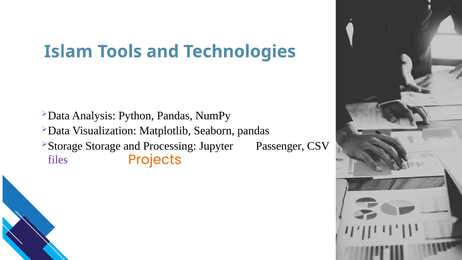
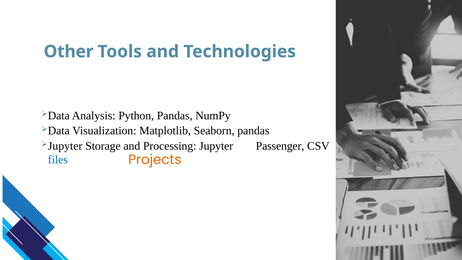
Islam: Islam -> Other
Storage at (65, 146): Storage -> Jupyter
files colour: purple -> blue
